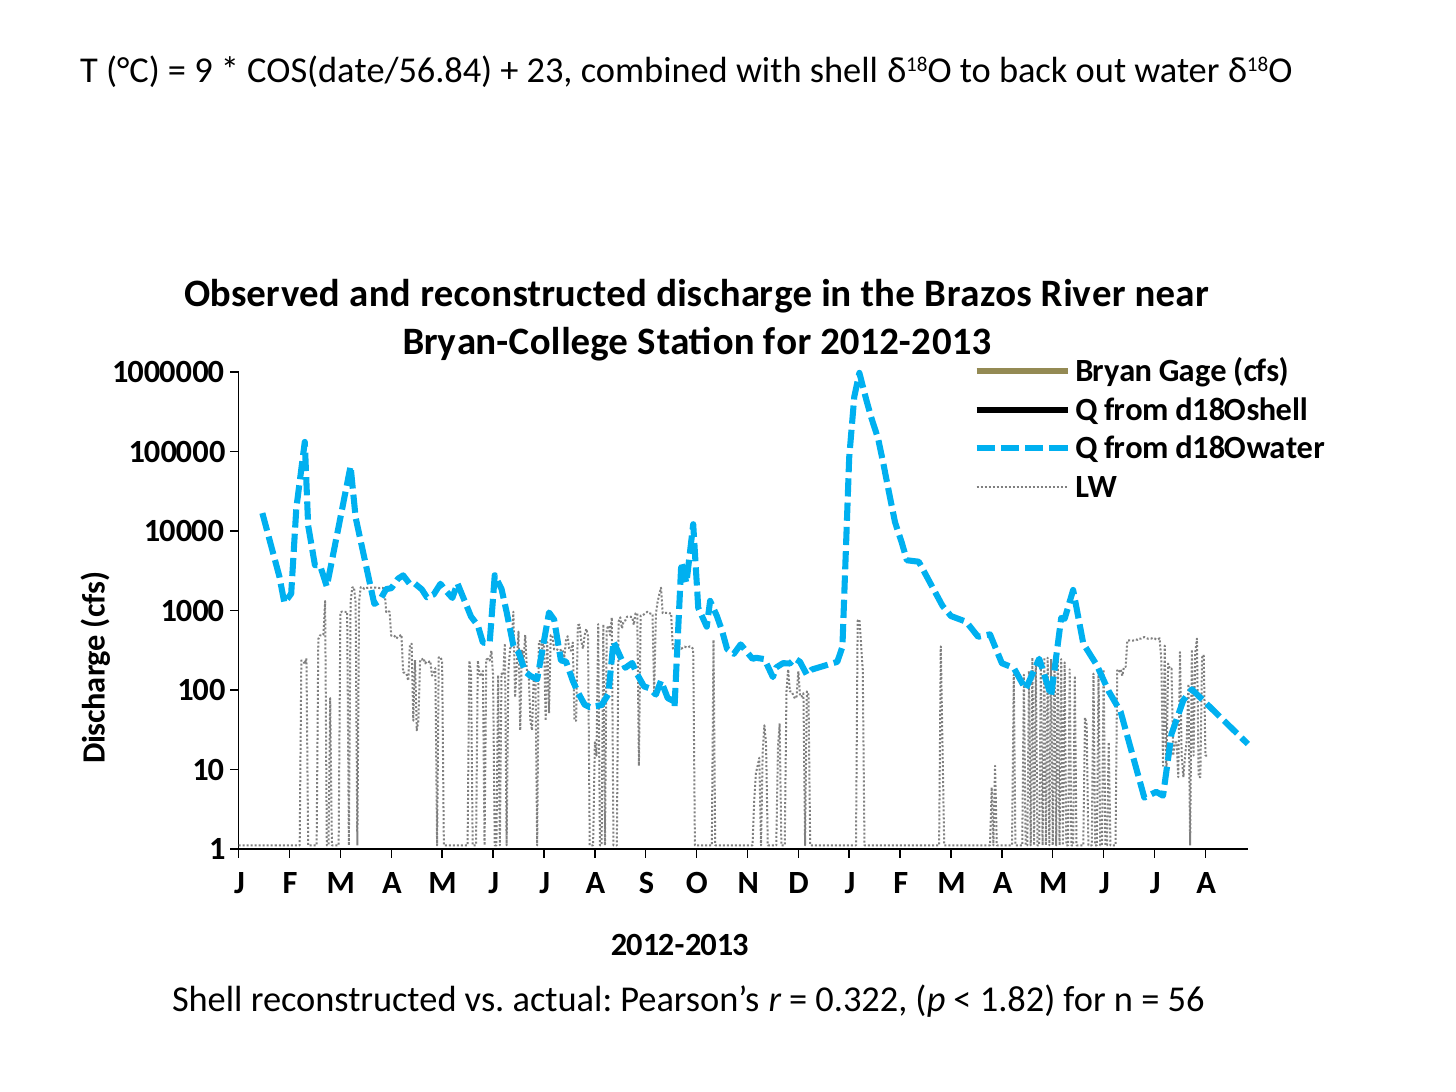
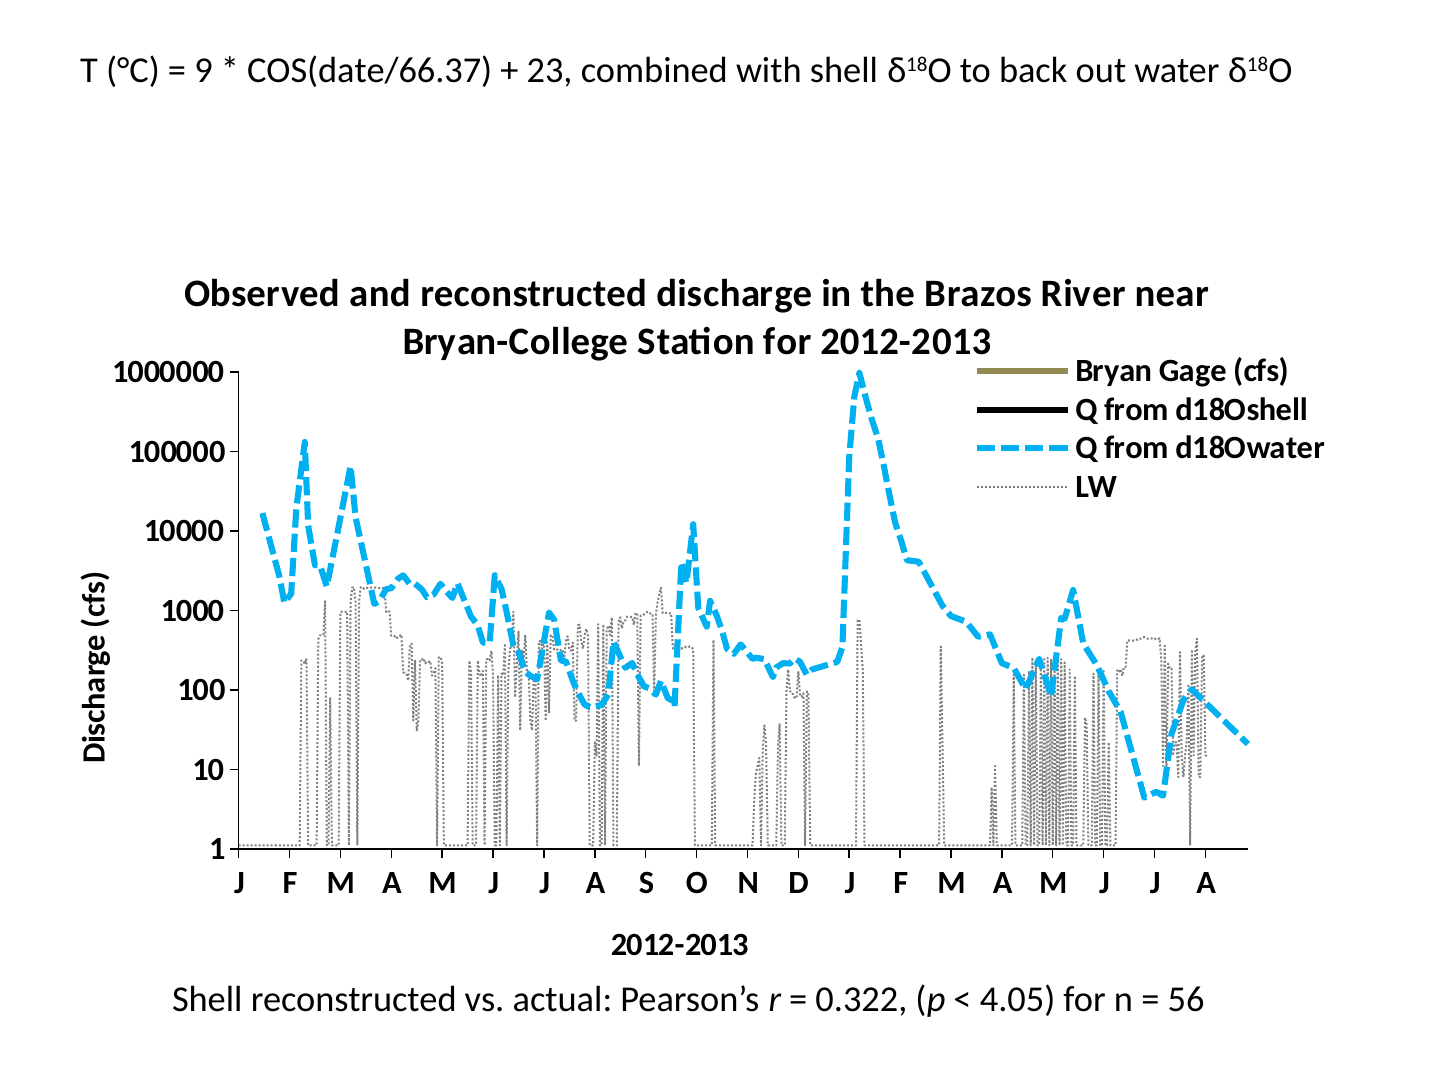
COS(date/56.84: COS(date/56.84 -> COS(date/66.37
1.82: 1.82 -> 4.05
